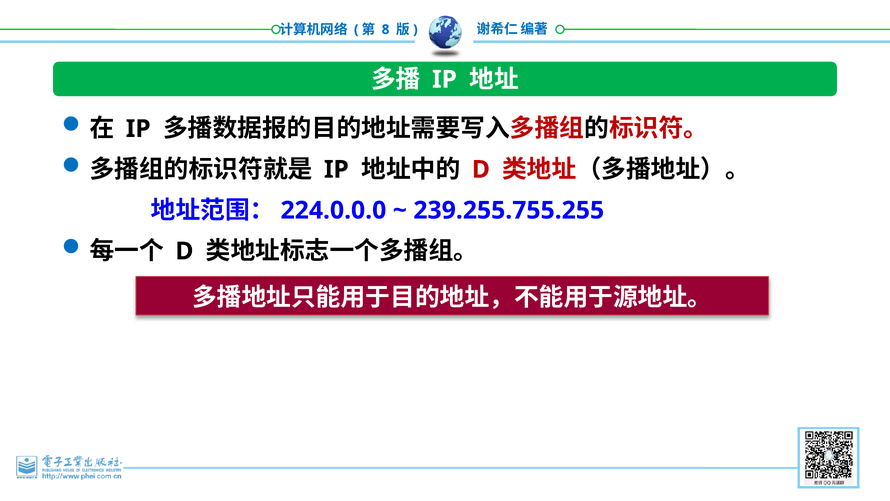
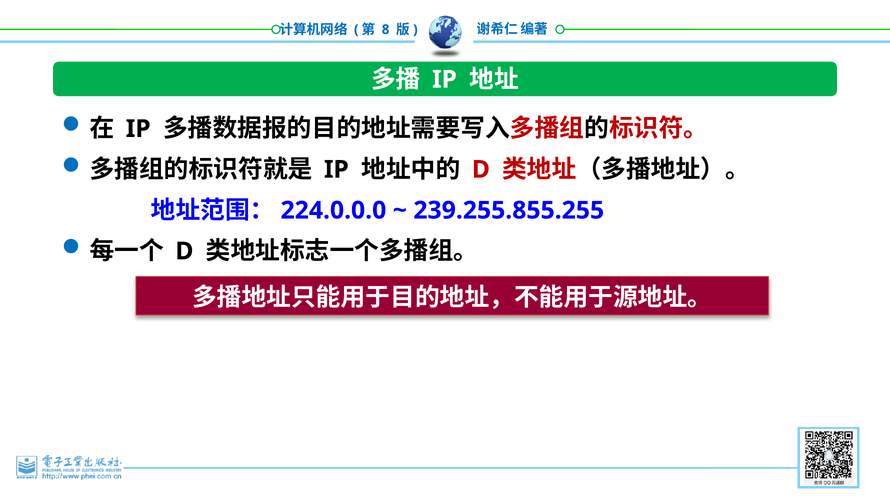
239.255.755.255: 239.255.755.255 -> 239.255.855.255
